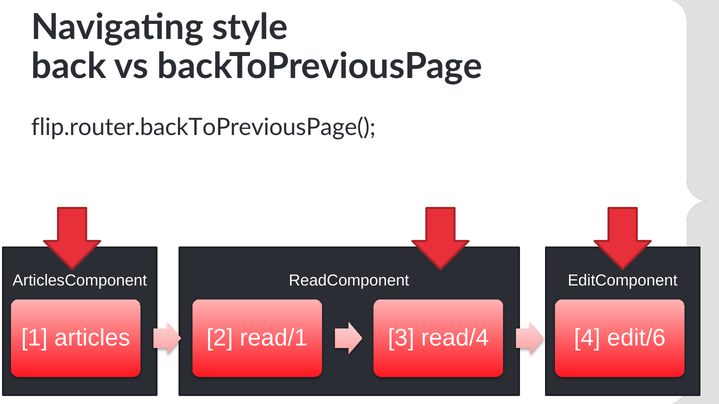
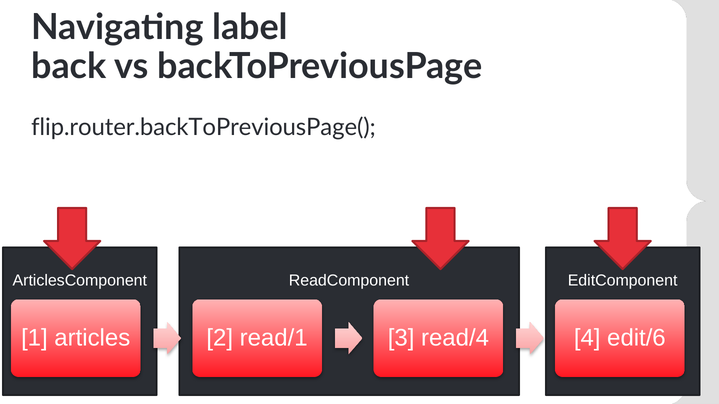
style: style -> label
